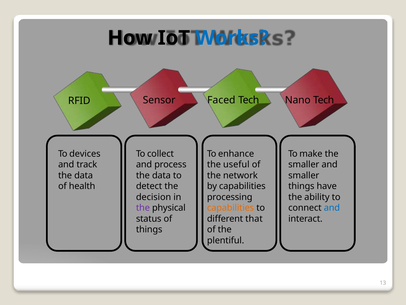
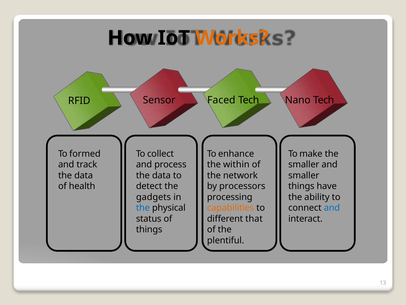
Works colour: blue -> orange
devices: devices -> formed
useful: useful -> within
by capabilities: capabilities -> processors
decision: decision -> gadgets
the at (143, 208) colour: purple -> blue
